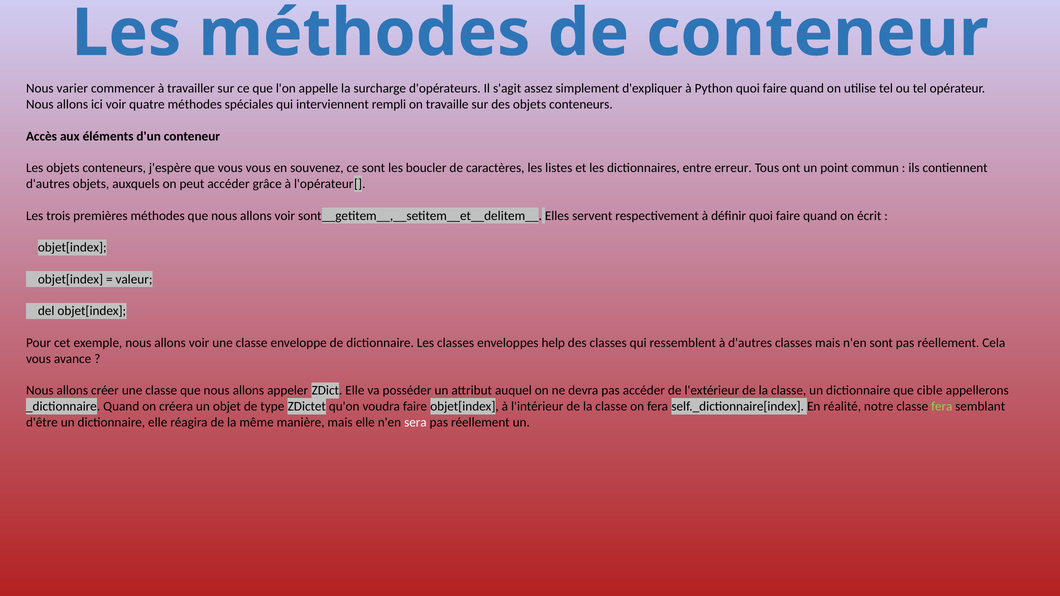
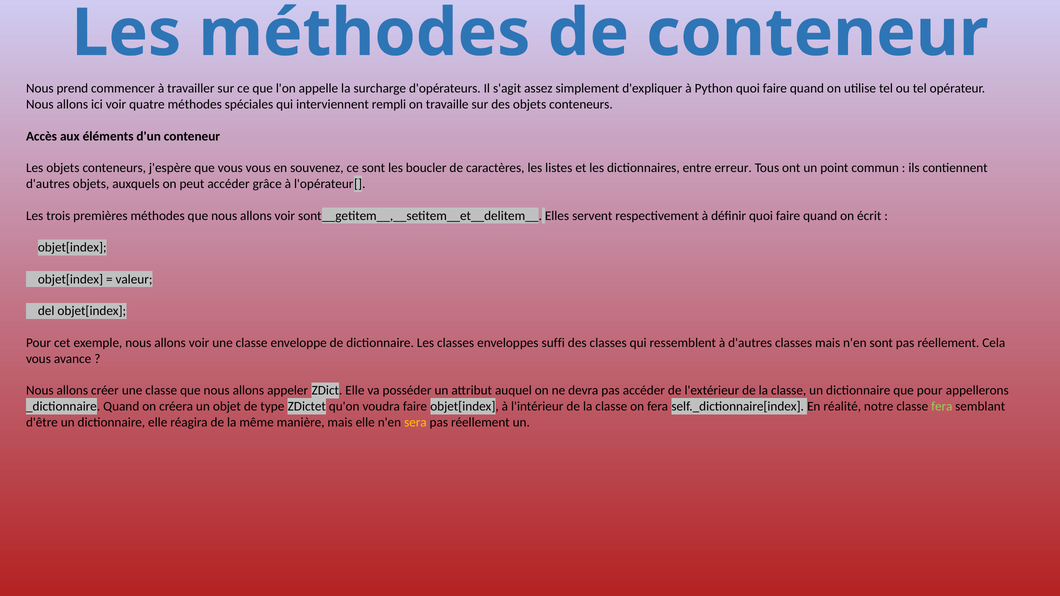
varier: varier -> prend
help: help -> suffi
que cible: cible -> pour
sera colour: white -> yellow
